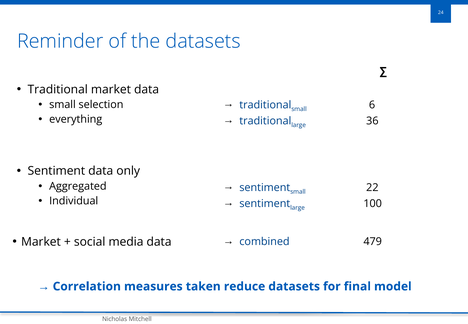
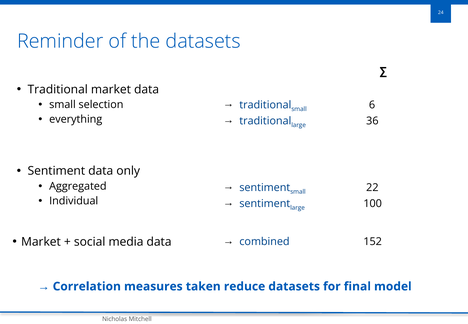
479: 479 -> 152
